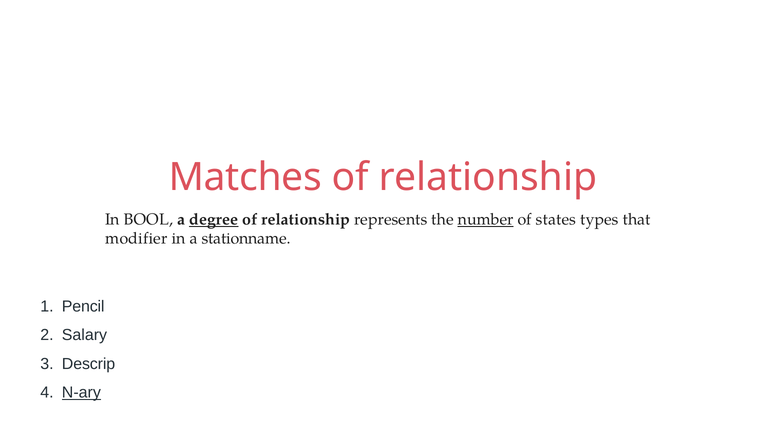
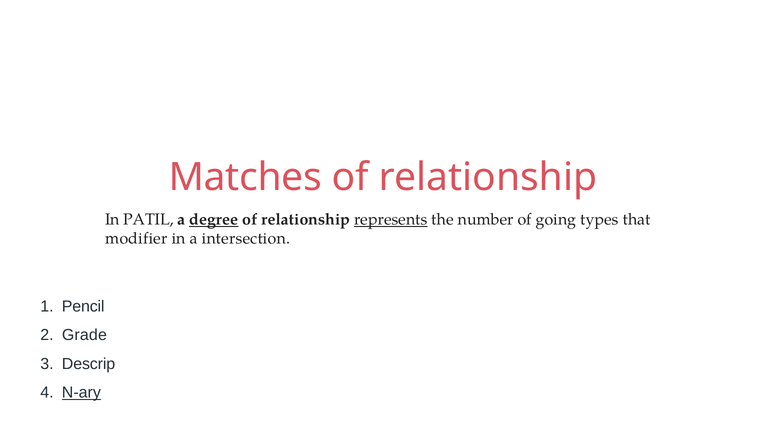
BOOL: BOOL -> PATIL
represents underline: none -> present
number underline: present -> none
states: states -> going
stationname: stationname -> intersection
Salary: Salary -> Grade
